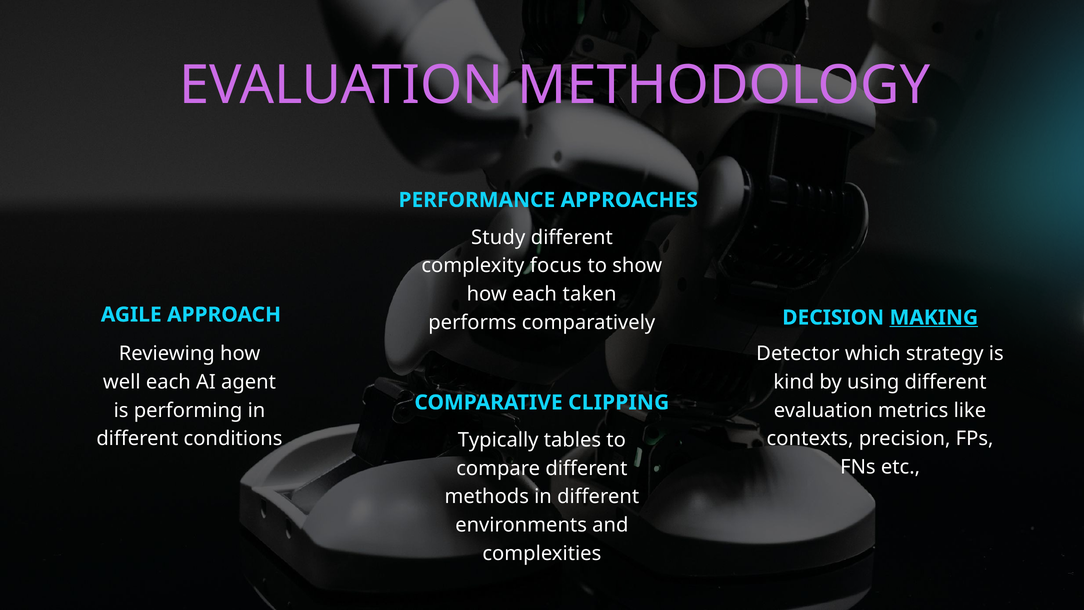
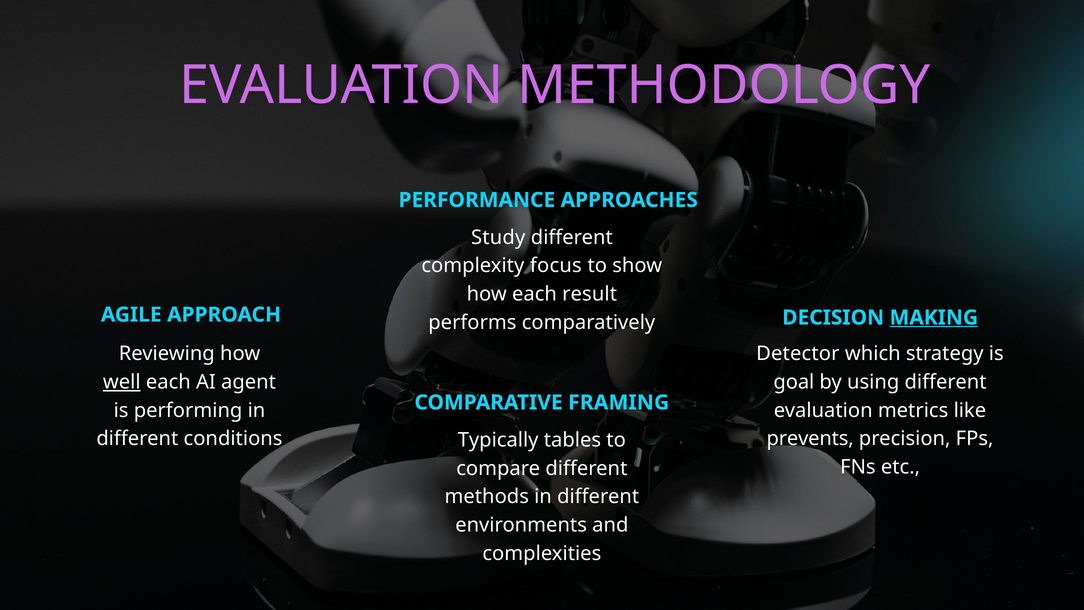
taken: taken -> result
well underline: none -> present
kind: kind -> goal
CLIPPING: CLIPPING -> FRAMING
contexts: contexts -> prevents
